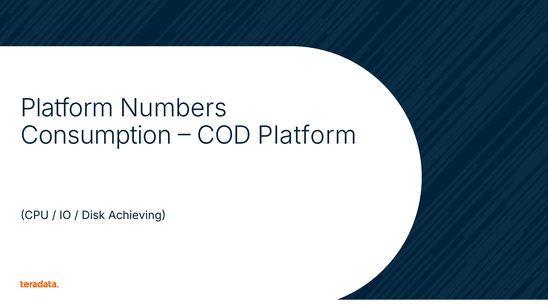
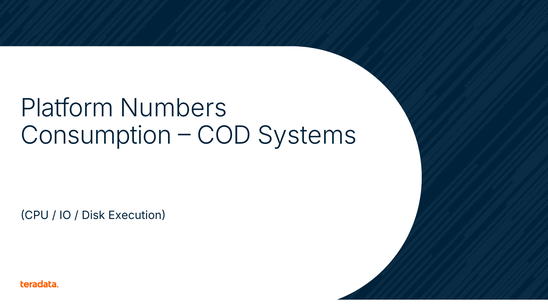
COD Platform: Platform -> Systems
Achieving: Achieving -> Execution
